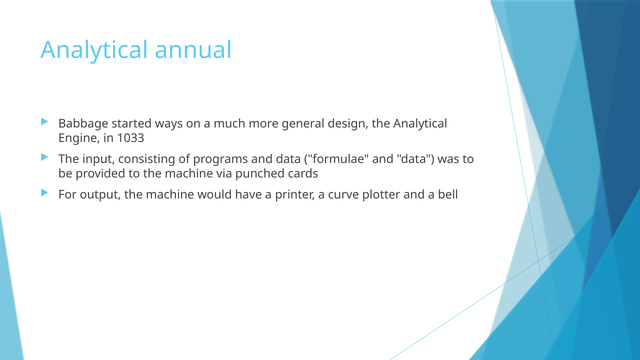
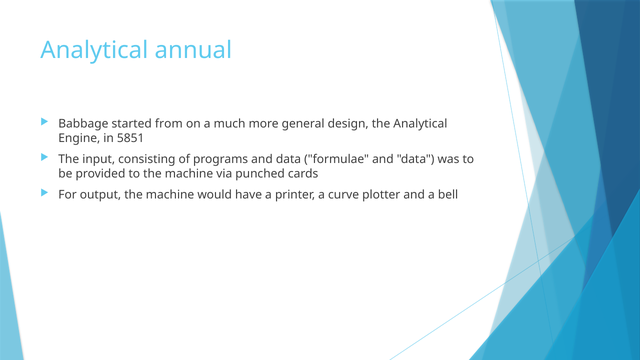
ways: ways -> from
1033: 1033 -> 5851
